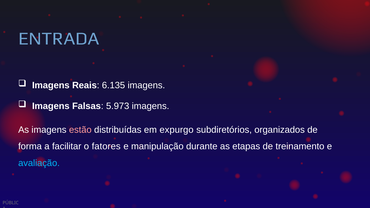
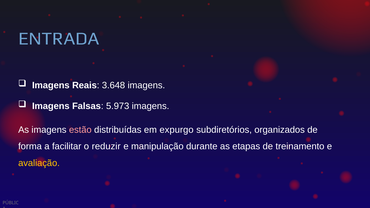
6.135: 6.135 -> 3.648
fatores: fatores -> reduzir
avaliação colour: light blue -> yellow
